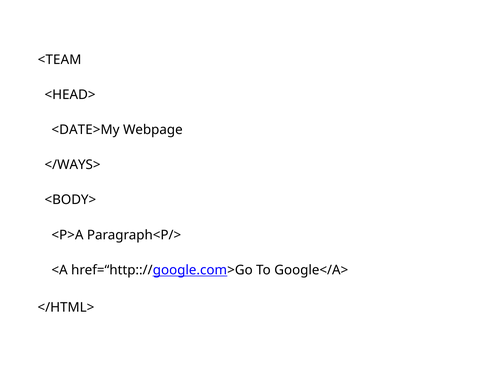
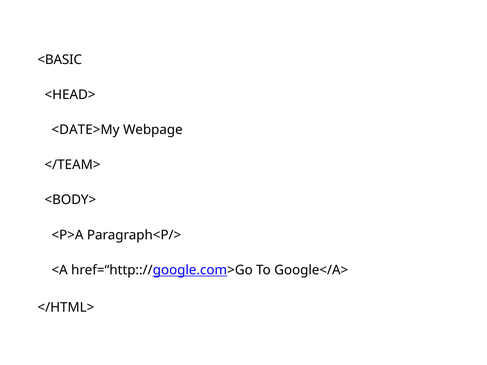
<TEAM: <TEAM -> <BASIC
</WAYS>: </WAYS> -> </TEAM>
